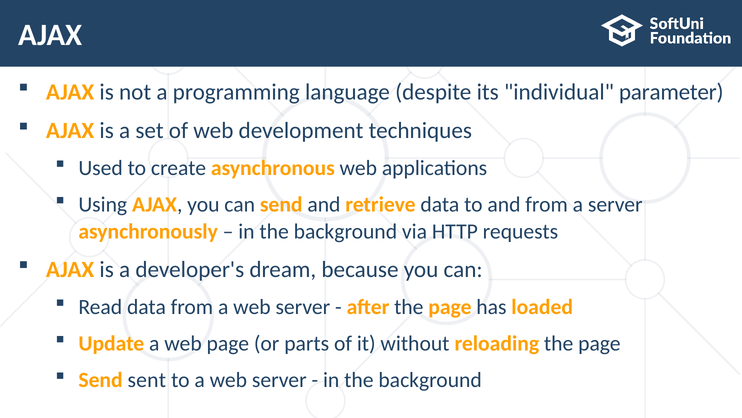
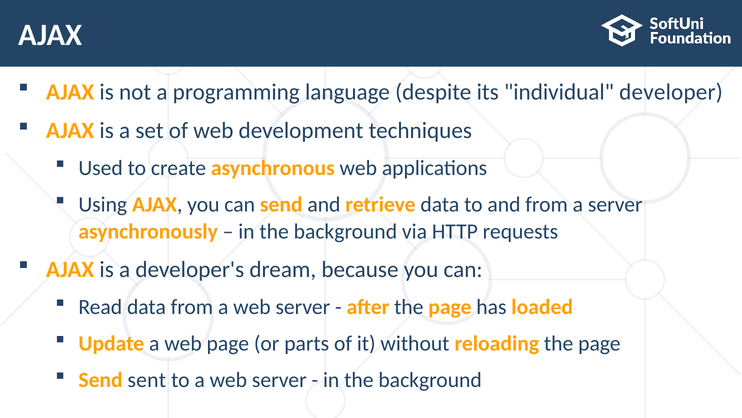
parameter: parameter -> developer
